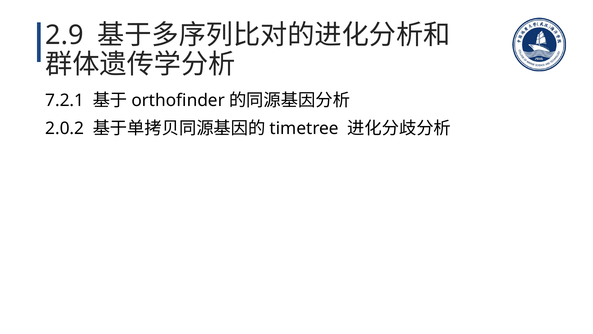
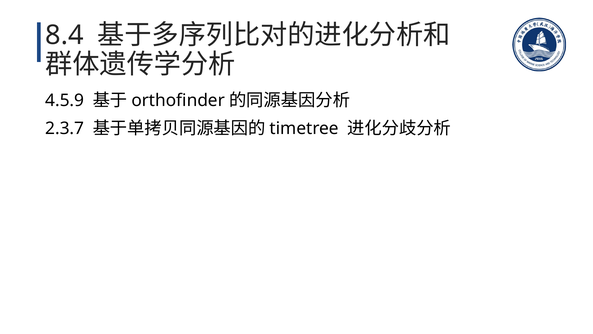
2.9: 2.9 -> 8.4
7.2.1: 7.2.1 -> 4.5.9
2.0.2: 2.0.2 -> 2.3.7
